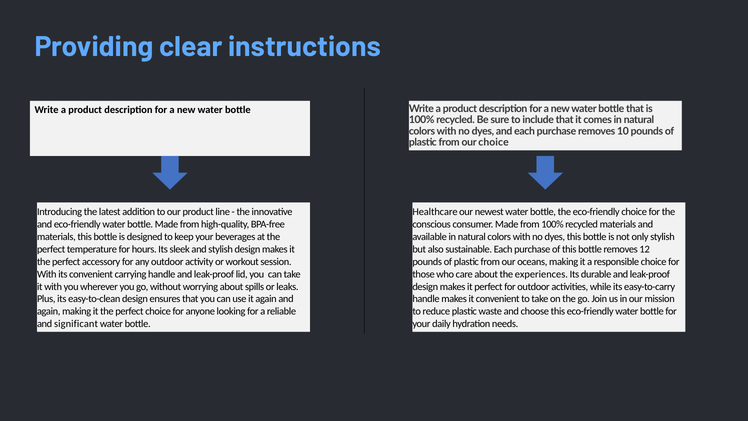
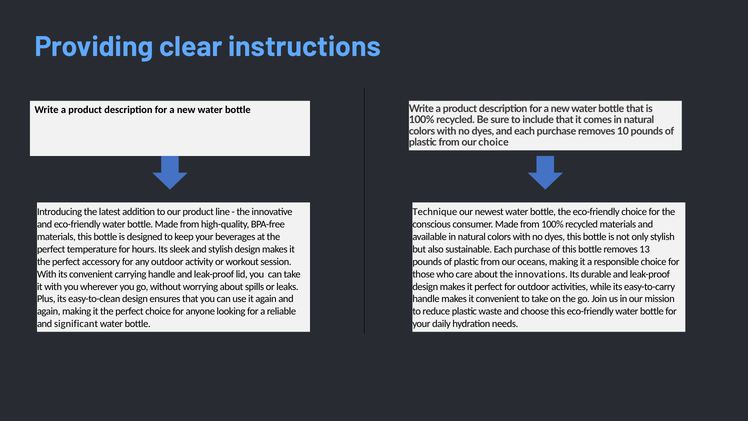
Healthcare: Healthcare -> Technique
12: 12 -> 13
experiences: experiences -> innovations
